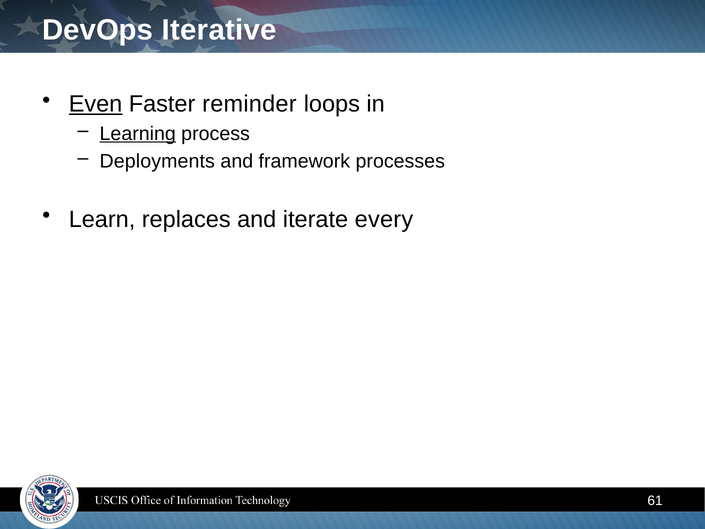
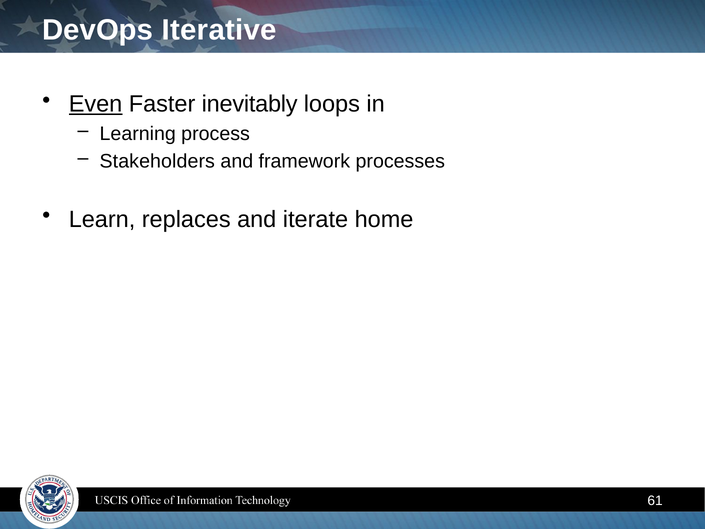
reminder: reminder -> inevitably
Learning underline: present -> none
Deployments: Deployments -> Stakeholders
every: every -> home
